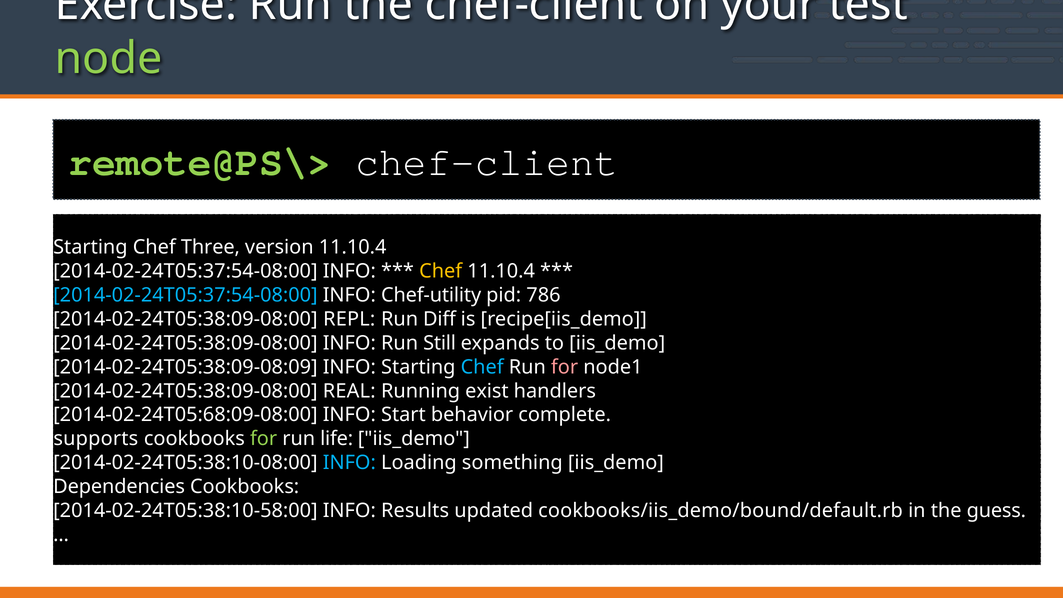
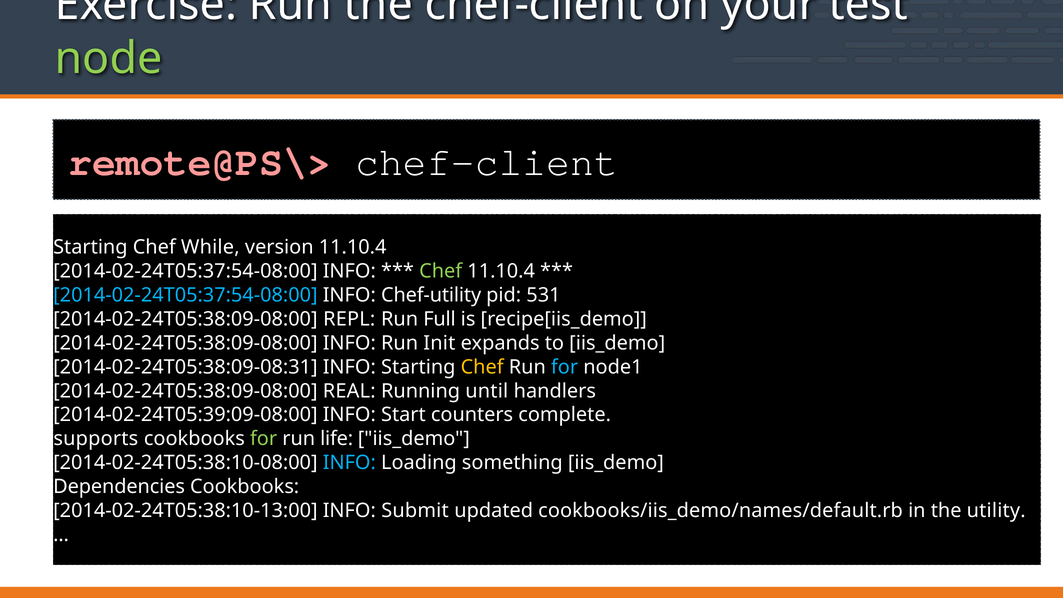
remote@PS\> colour: light green -> pink
Three: Three -> While
Chef at (441, 271) colour: yellow -> light green
786: 786 -> 531
Diff: Diff -> Full
Still: Still -> Init
2014-02-24T05:38:09-08:09: 2014-02-24T05:38:09-08:09 -> 2014-02-24T05:38:09-08:31
Chef at (482, 367) colour: light blue -> yellow
for at (565, 367) colour: pink -> light blue
exist: exist -> until
2014-02-24T05:68:09-08:00: 2014-02-24T05:68:09-08:00 -> 2014-02-24T05:39:09-08:00
behavior: behavior -> counters
2014-02-24T05:38:10-58:00: 2014-02-24T05:38:10-58:00 -> 2014-02-24T05:38:10-13:00
Results: Results -> Submit
cookbooks/iis_demo/bound/default.rb: cookbooks/iis_demo/bound/default.rb -> cookbooks/iis_demo/names/default.rb
guess: guess -> utility
